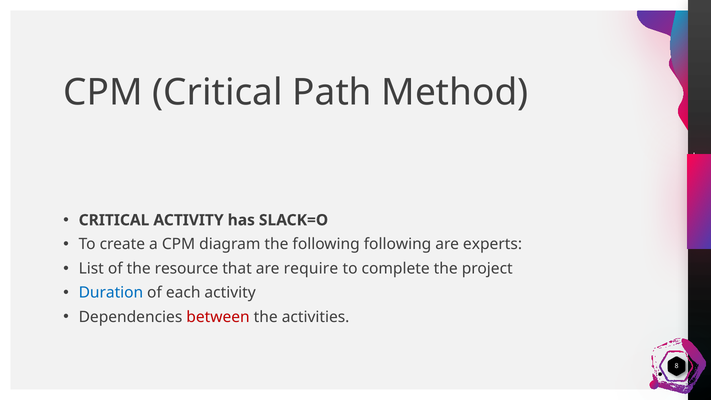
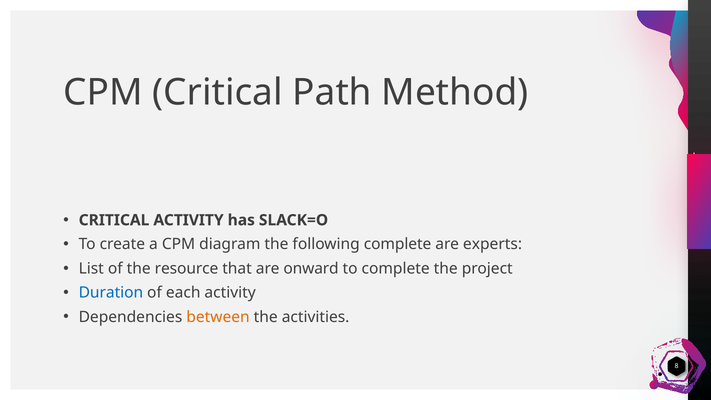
following following: following -> complete
require: require -> onward
between colour: red -> orange
